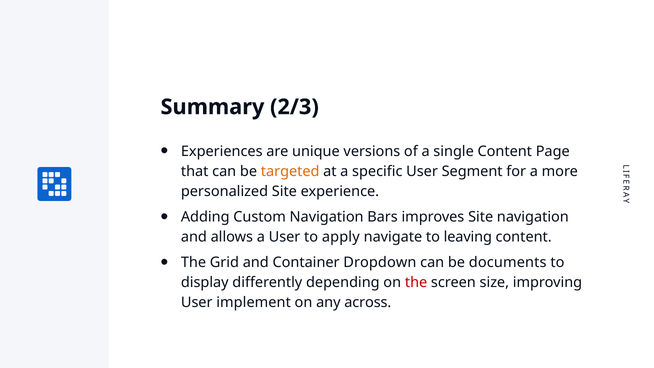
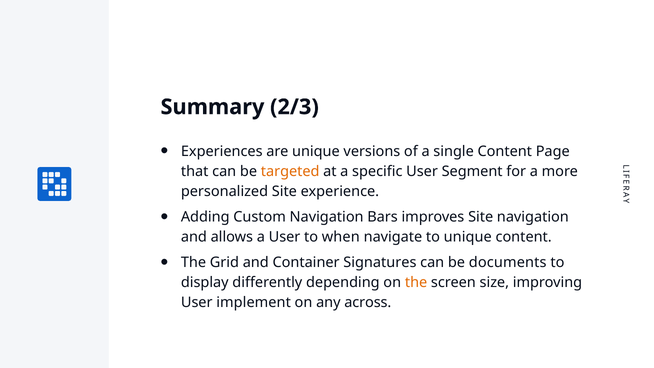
apply: apply -> when
to leaving: leaving -> unique
Dropdown: Dropdown -> Signatures
the at (416, 283) colour: red -> orange
